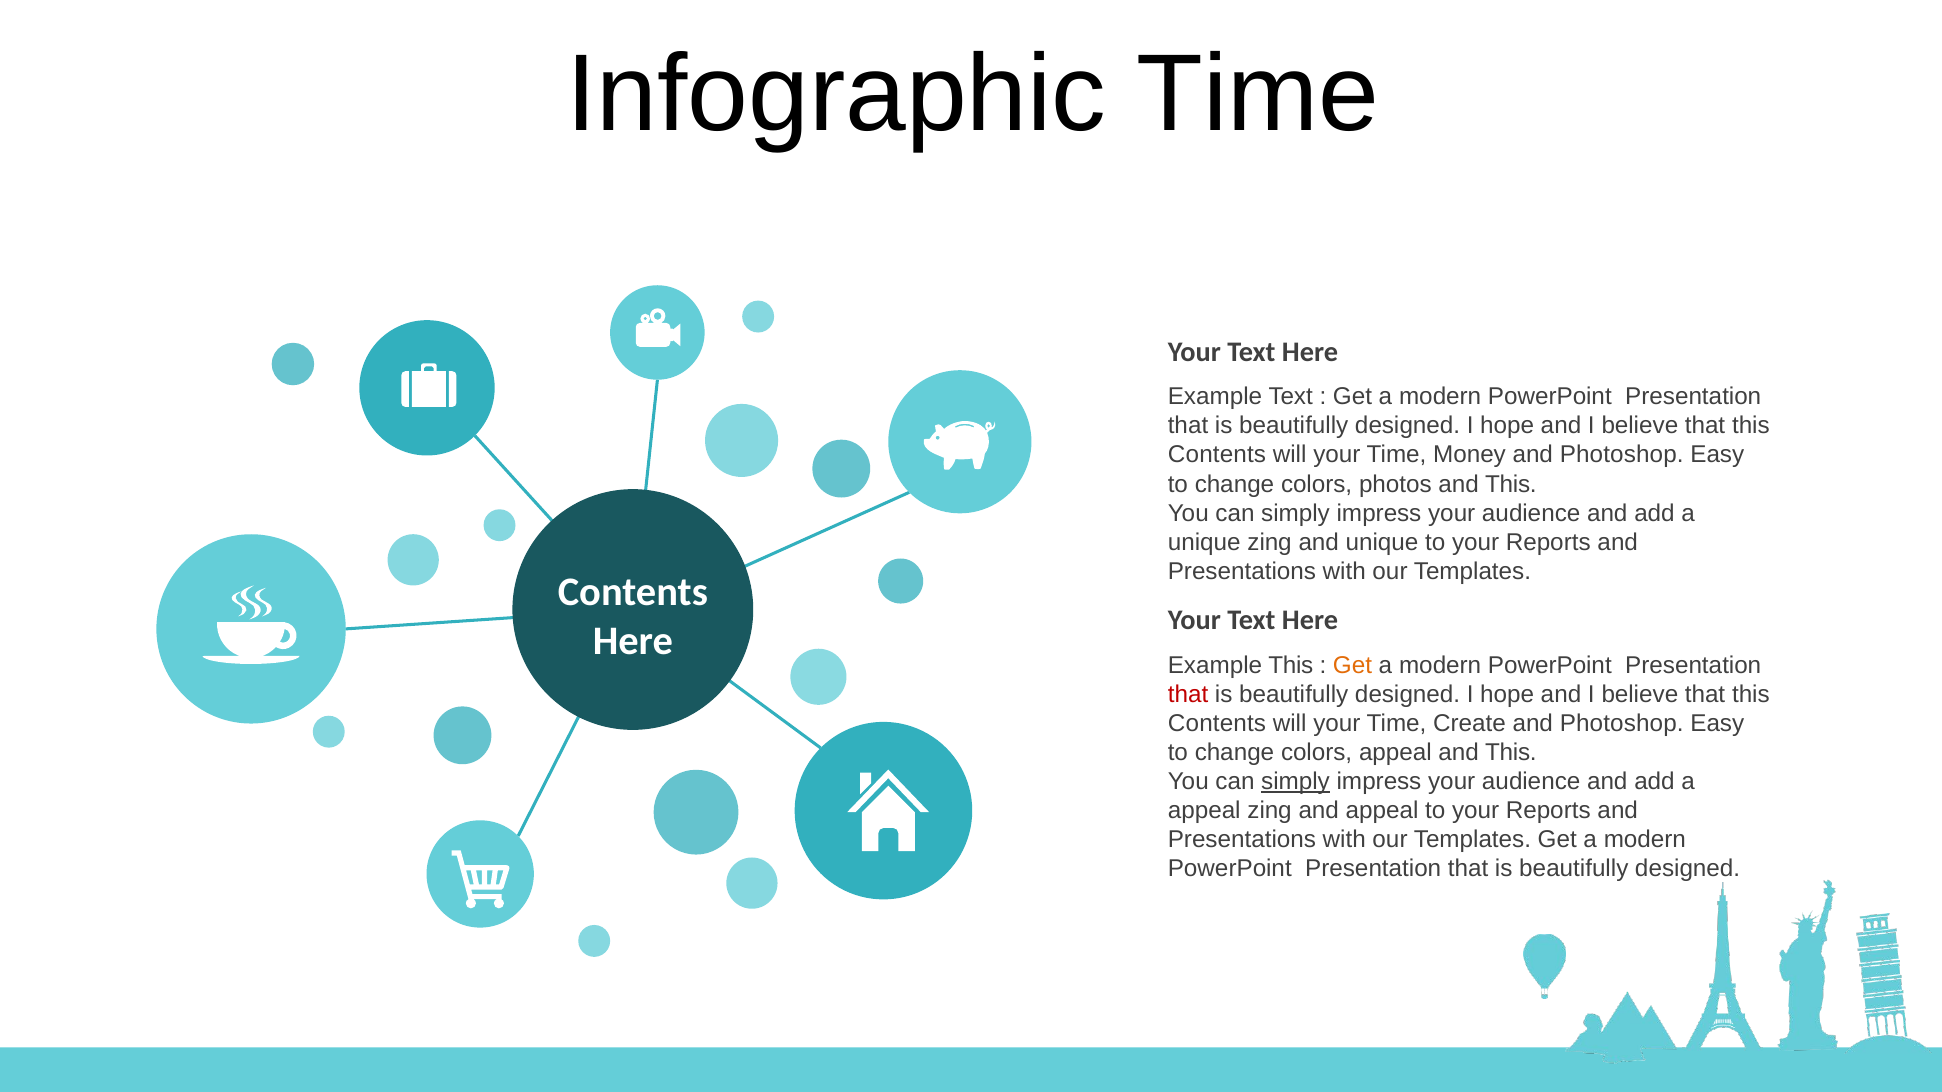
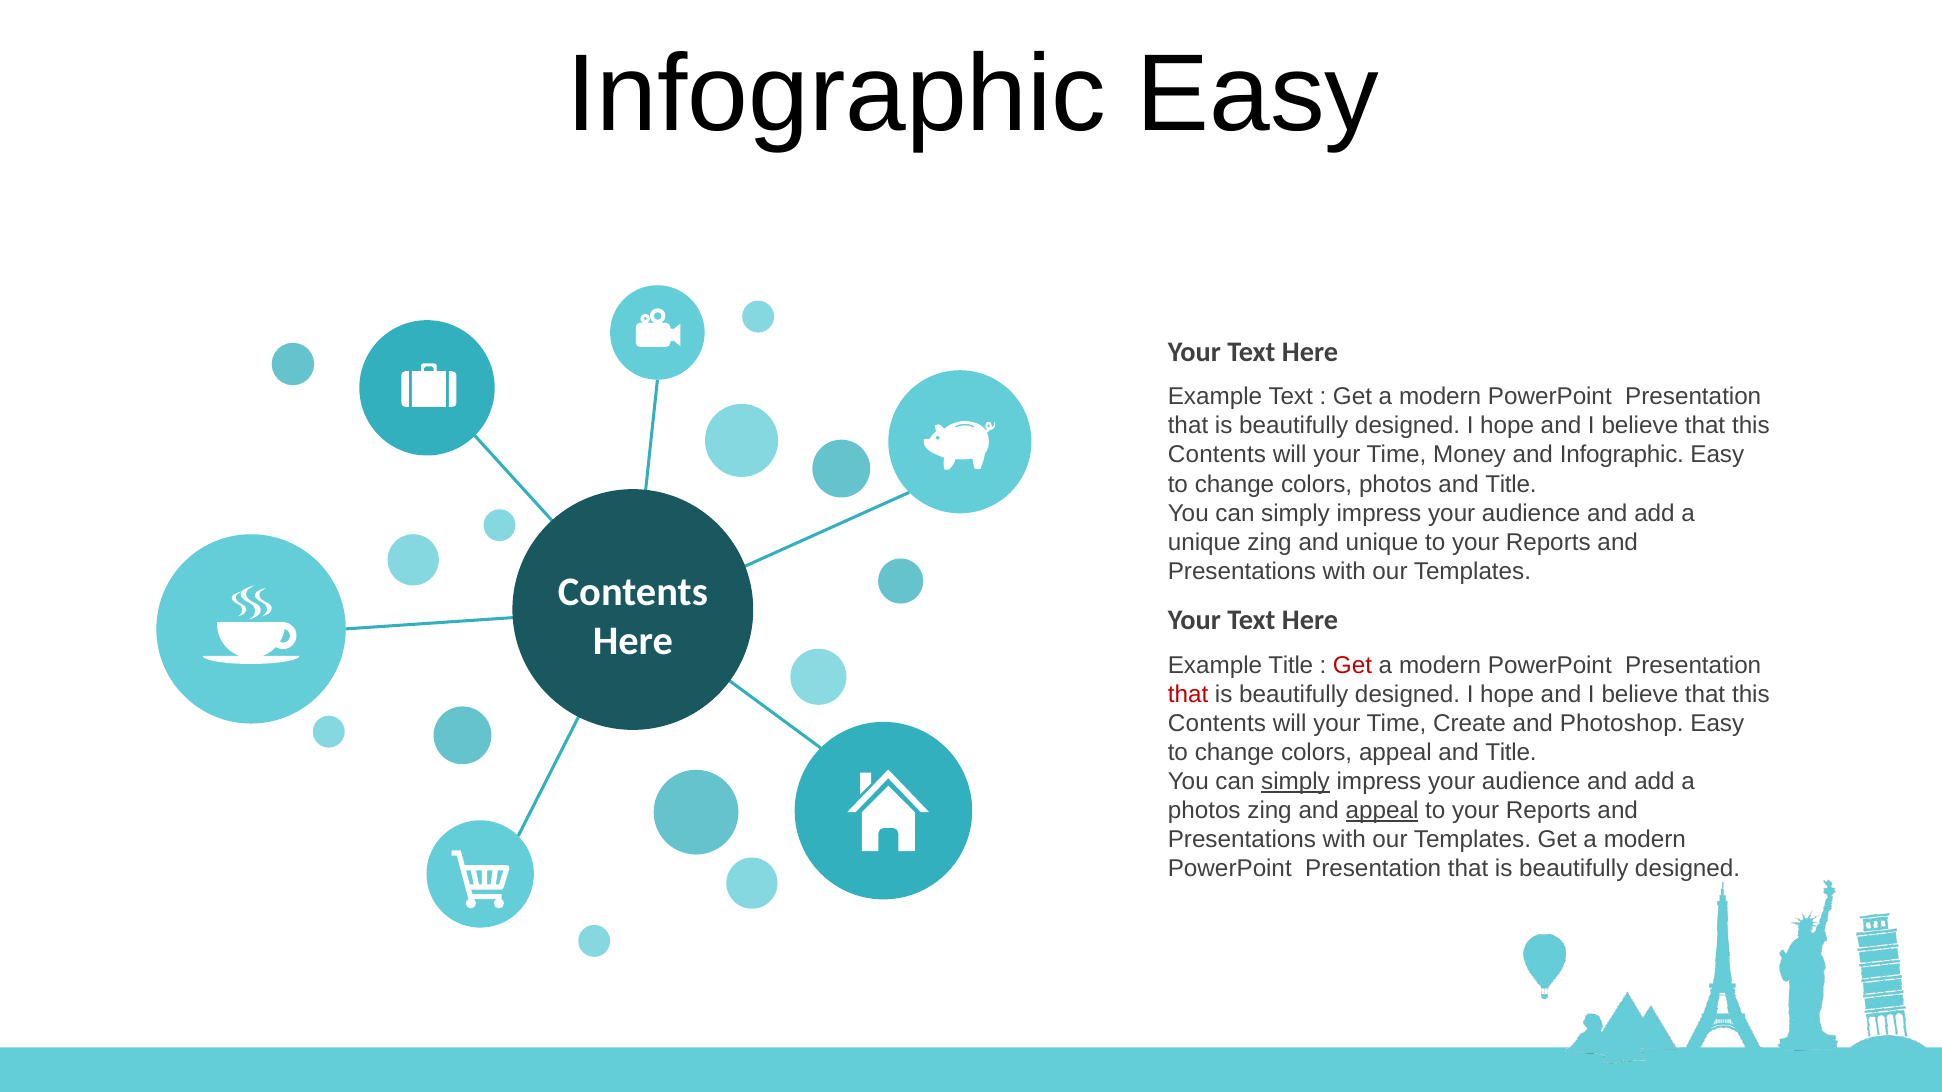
Time at (1258, 94): Time -> Easy
Money and Photoshop: Photoshop -> Infographic
photos and This: This -> Title
Example This: This -> Title
Get at (1353, 665) colour: orange -> red
This at (1511, 753): This -> Title
appeal at (1204, 811): appeal -> photos
appeal at (1382, 811) underline: none -> present
